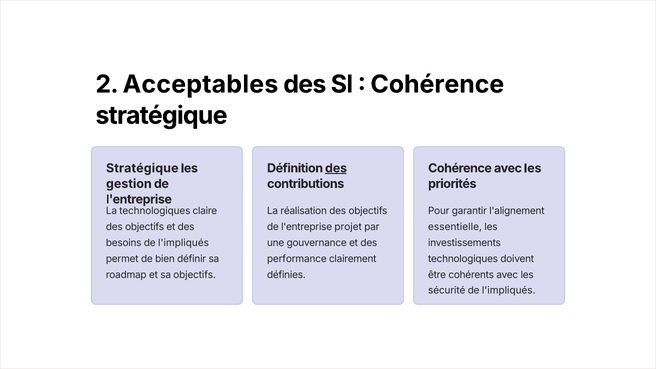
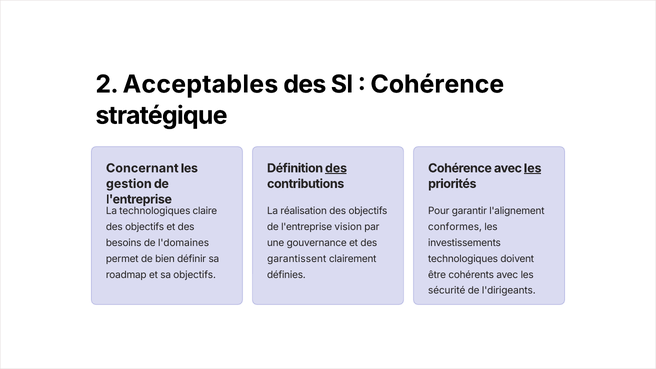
Stratégique at (142, 168): Stratégique -> Concernant
les at (533, 168) underline: none -> present
projet: projet -> vision
essentielle: essentielle -> conformes
besoins de l'impliqués: l'impliqués -> l'domaines
performance: performance -> garantissent
l'impliqués at (509, 291): l'impliqués -> l'dirigeants
